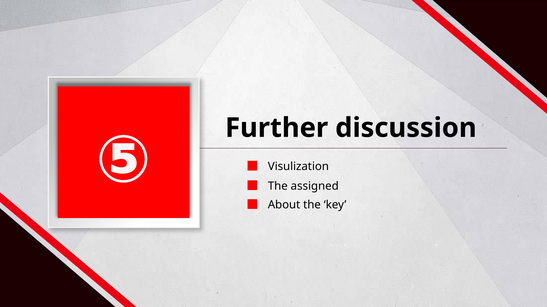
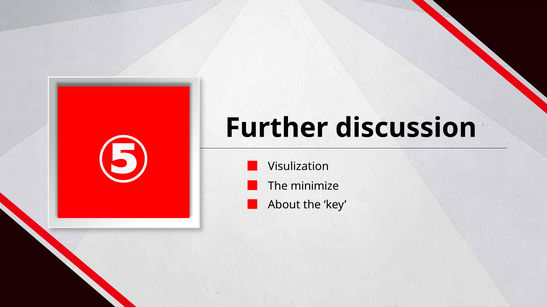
assigned: assigned -> minimize
